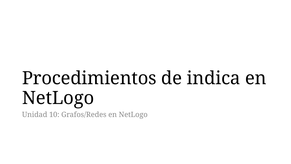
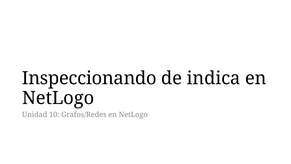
Procedimientos: Procedimientos -> Inspeccionando
